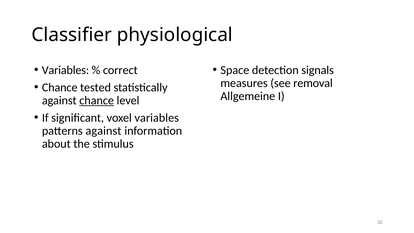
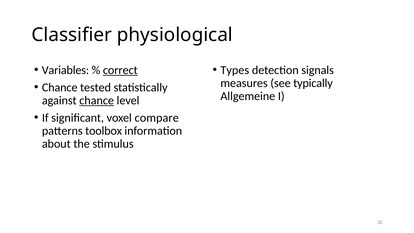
correct underline: none -> present
Space: Space -> Types
removal: removal -> typically
voxel variables: variables -> compare
patterns against: against -> toolbox
